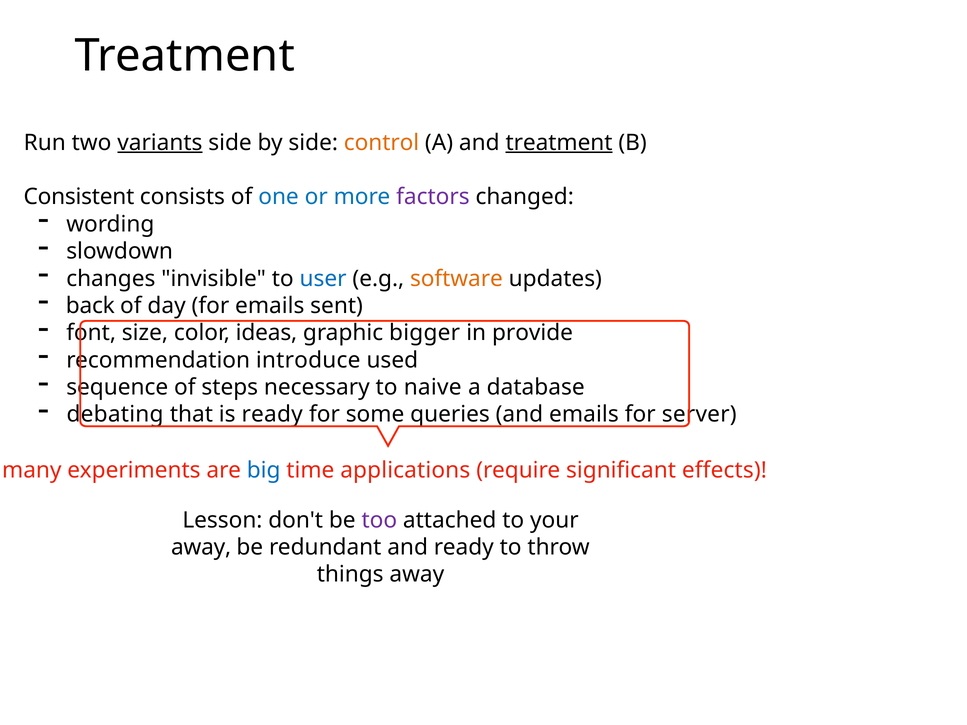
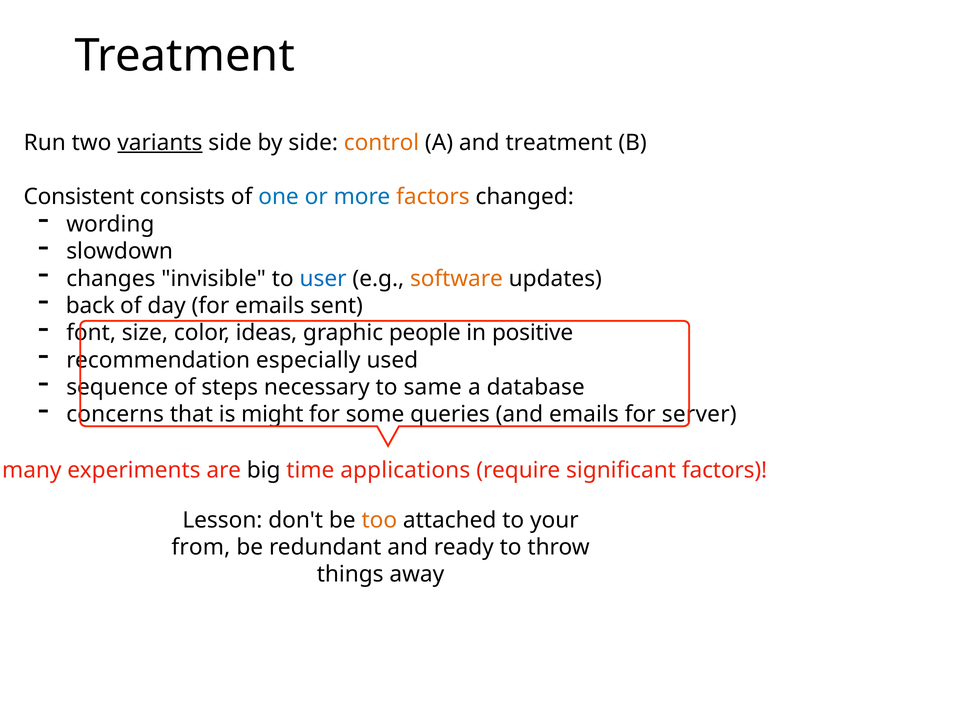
treatment at (559, 143) underline: present -> none
factors at (433, 197) colour: purple -> orange
bigger: bigger -> people
provide: provide -> positive
introduce: introduce -> especially
naive: naive -> same
debating: debating -> concerns
is ready: ready -> might
big colour: blue -> black
significant effects: effects -> factors
too colour: purple -> orange
away at (201, 548): away -> from
